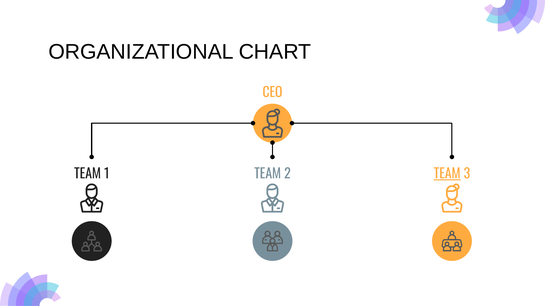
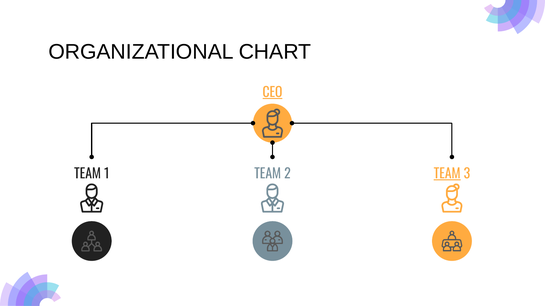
CEO underline: none -> present
